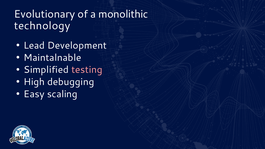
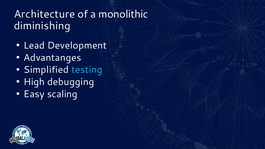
Evolutionary: Evolutionary -> Architecture
technology: technology -> diminishing
Maintalnable: Maintalnable -> Advantanges
testing colour: pink -> light blue
